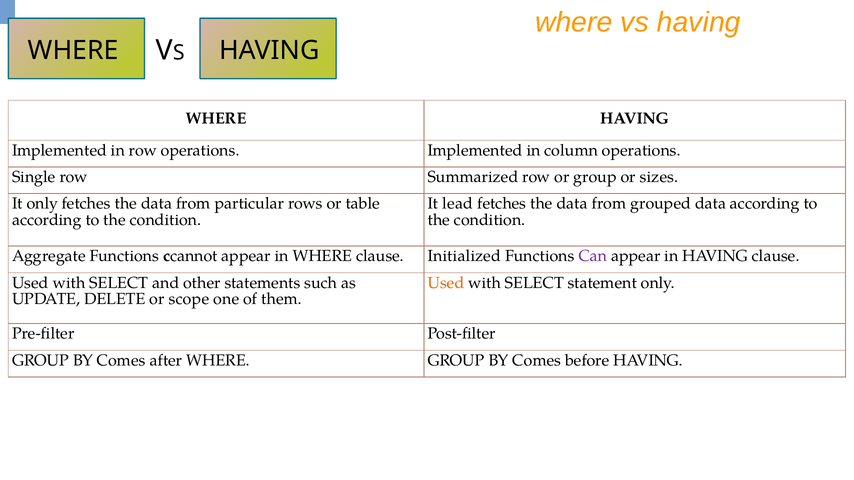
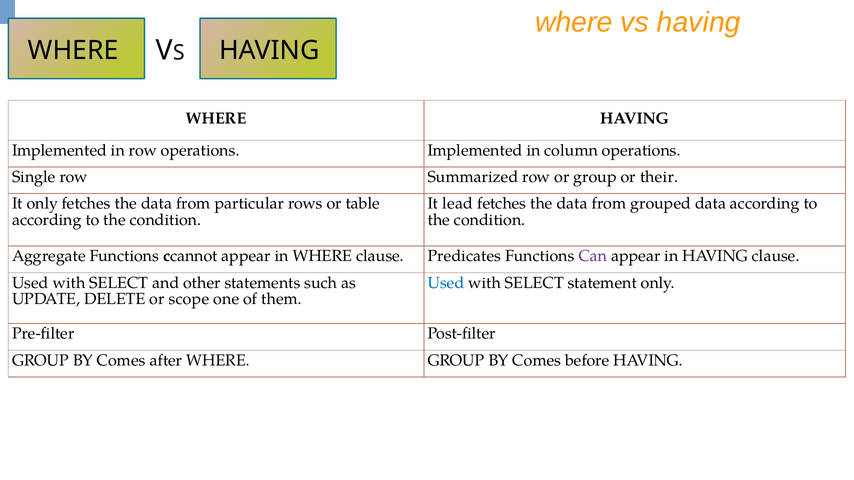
sizes: sizes -> their
Initialized: Initialized -> Predicates
Used at (446, 283) colour: orange -> blue
